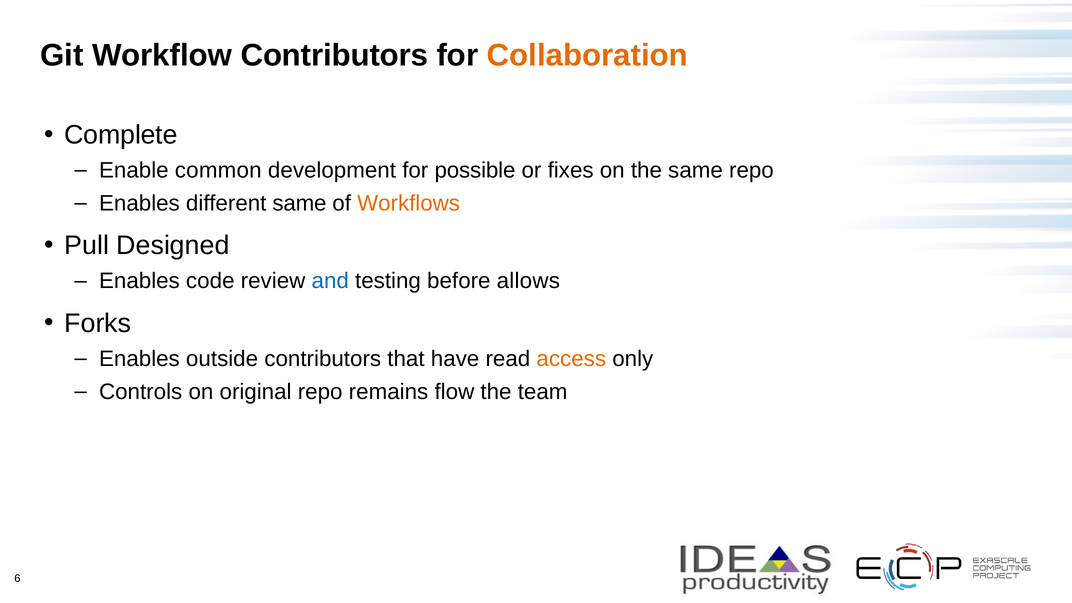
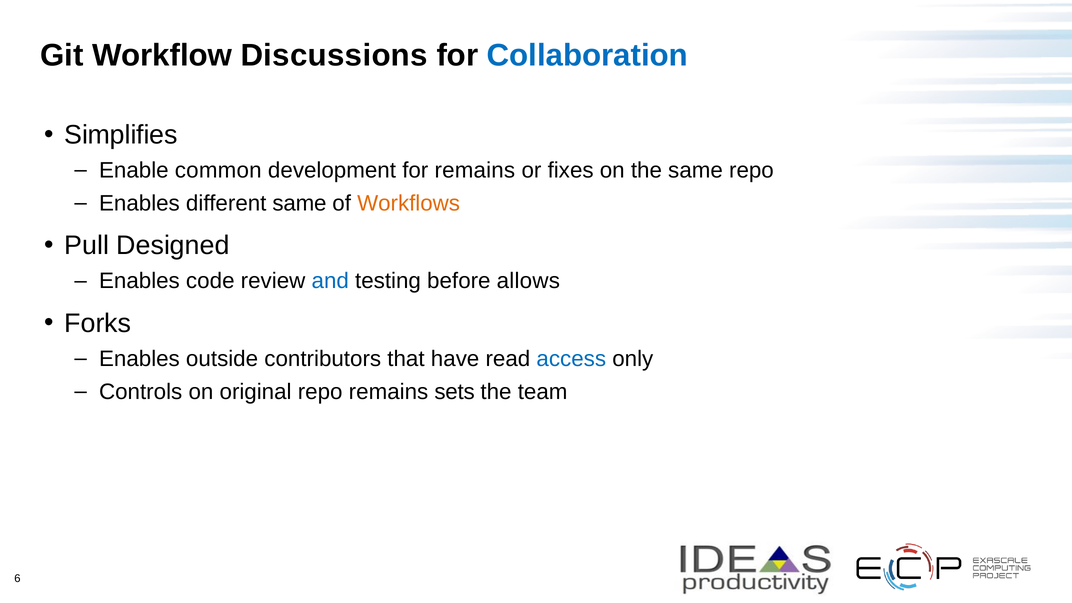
Workflow Contributors: Contributors -> Discussions
Collaboration colour: orange -> blue
Complete: Complete -> Simplifies
for possible: possible -> remains
access colour: orange -> blue
flow: flow -> sets
